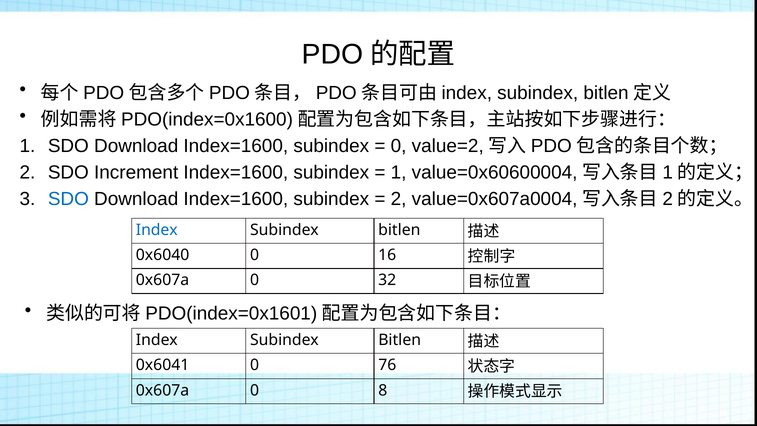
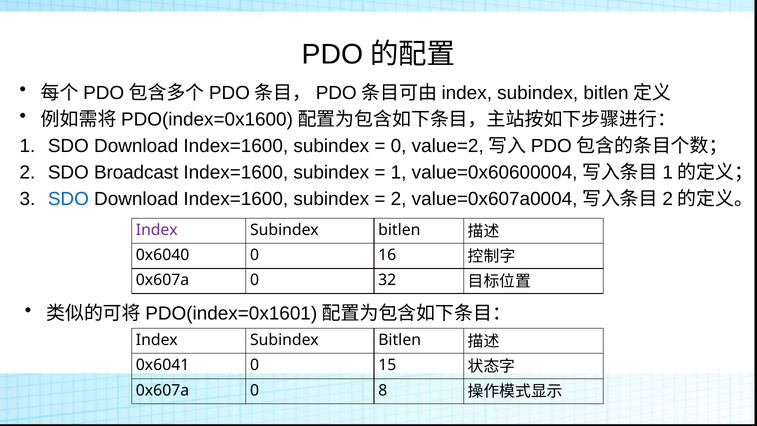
Increment: Increment -> Broadcast
Index at (157, 230) colour: blue -> purple
76: 76 -> 15
